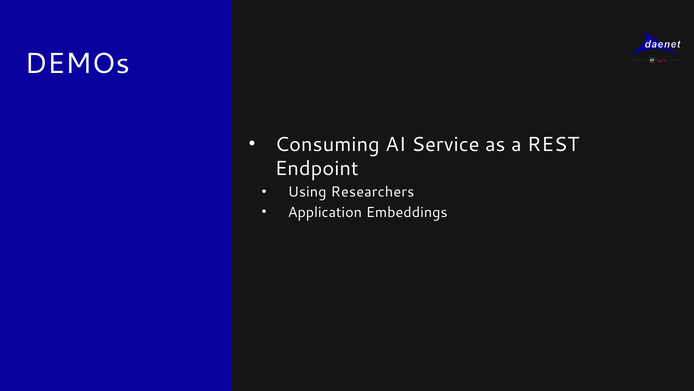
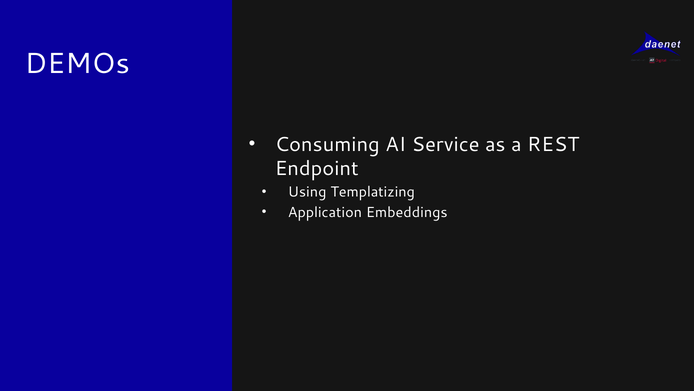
Researchers: Researchers -> Templatizing
